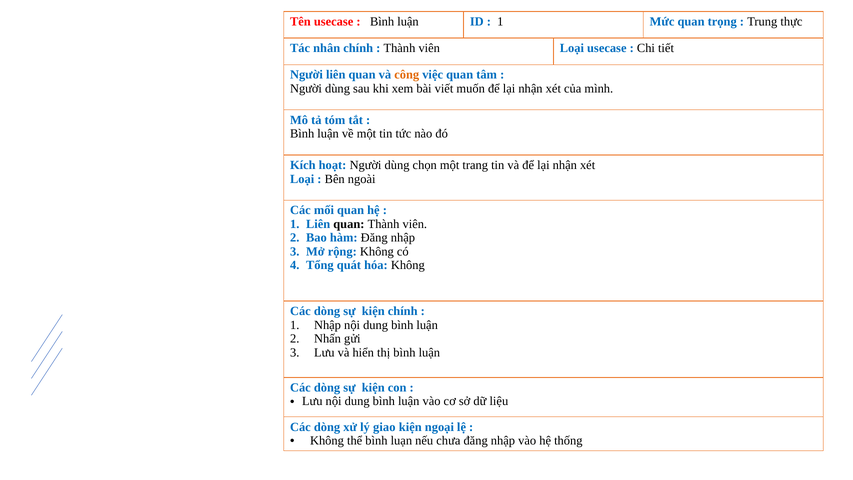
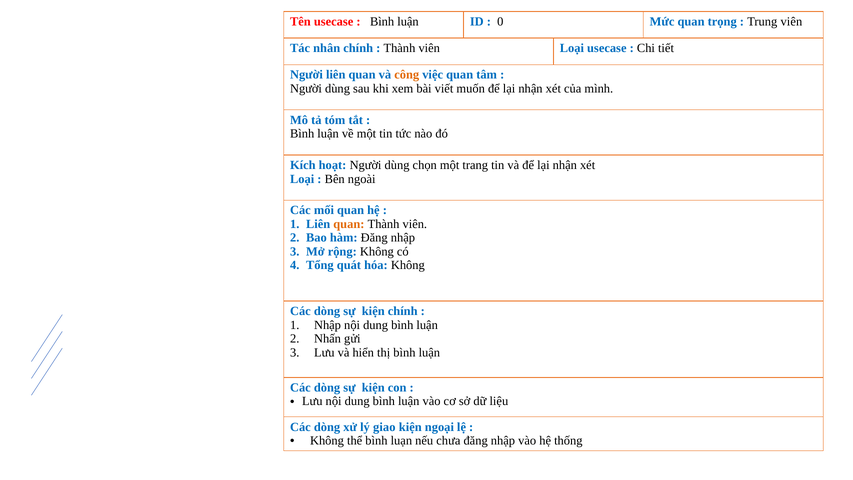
1 at (500, 22): 1 -> 0
Trung thực: thực -> viên
quan at (349, 224) colour: black -> orange
